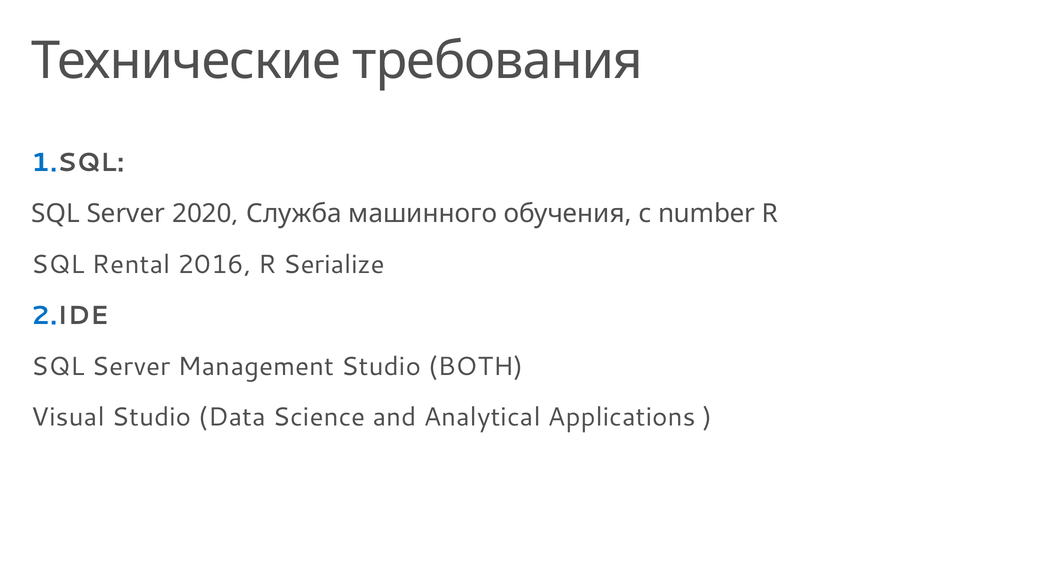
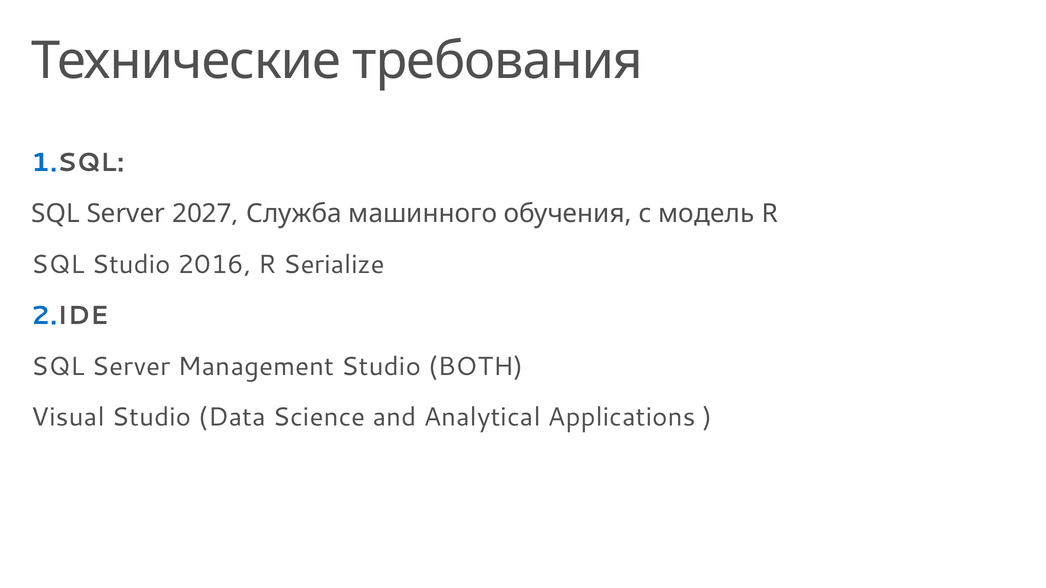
2020: 2020 -> 2027
number: number -> модель
SQL Rental: Rental -> Studio
